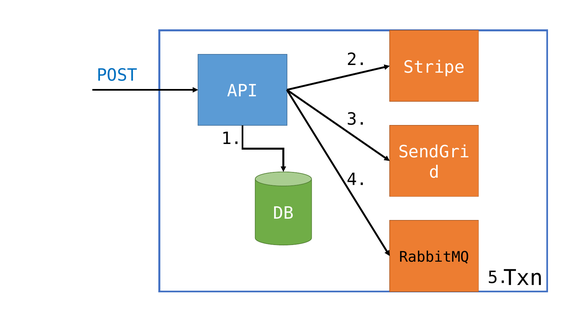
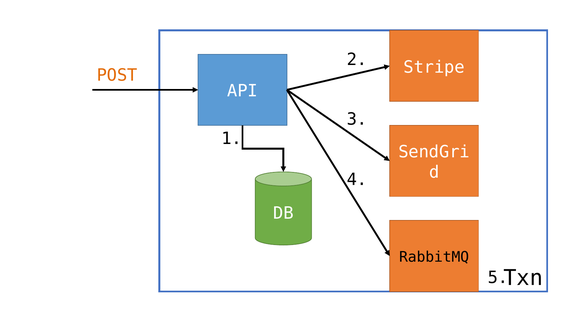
POST colour: blue -> orange
